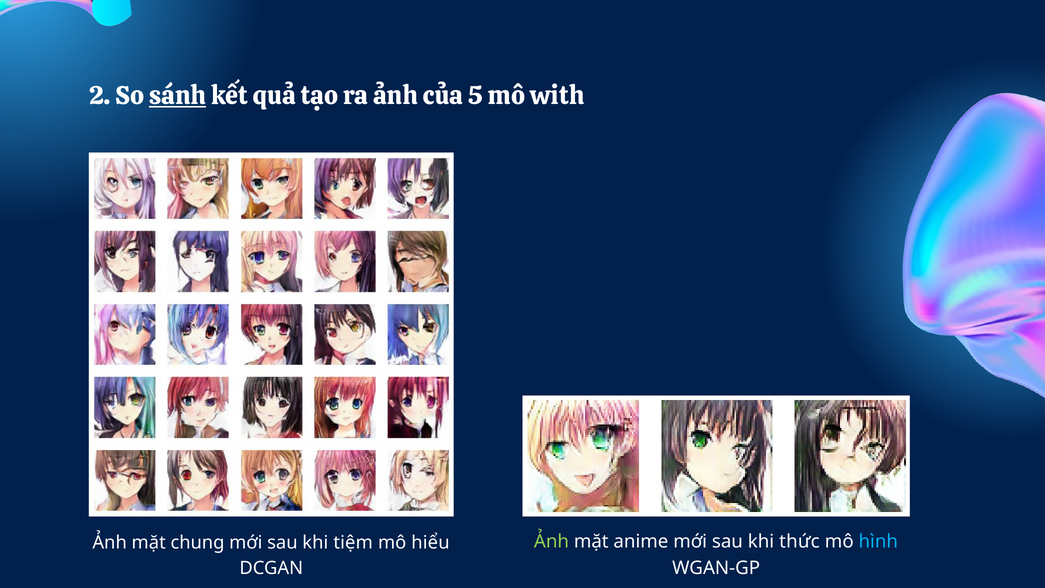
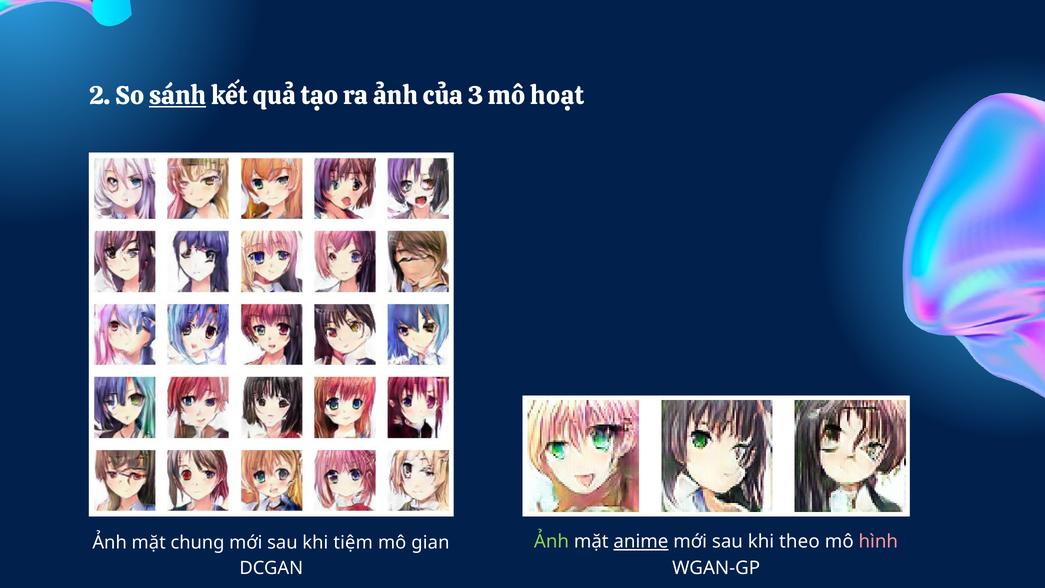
5: 5 -> 3
with: with -> hoạt
anime underline: none -> present
thức: thức -> theo
hình colour: light blue -> pink
hiểu: hiểu -> gian
